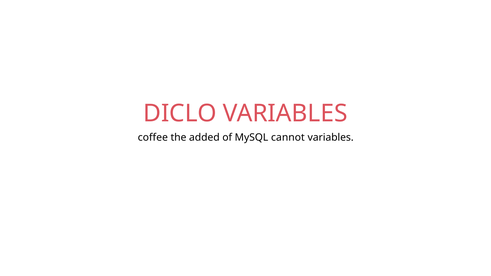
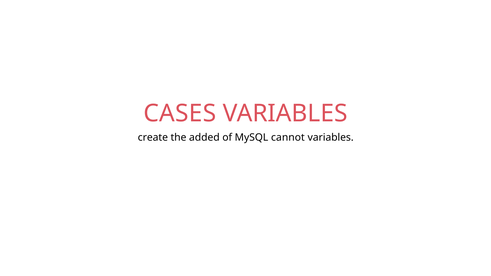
DICLO: DICLO -> CASES
coffee: coffee -> create
